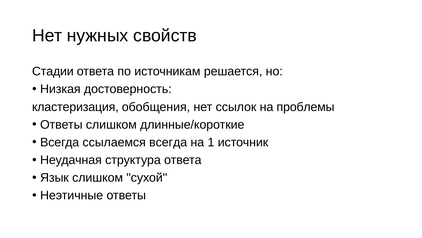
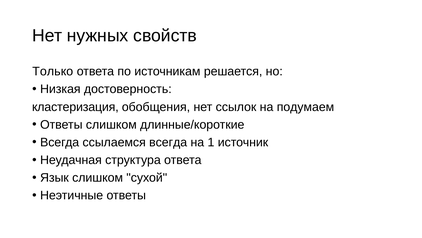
Стадии: Стадии -> Только
проблемы: проблемы -> подумаем
